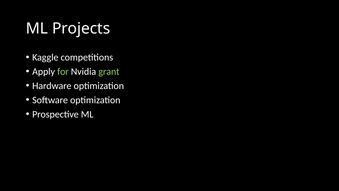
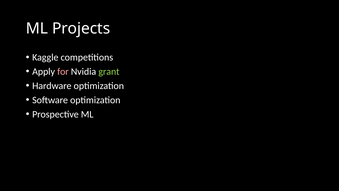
for colour: light green -> pink
